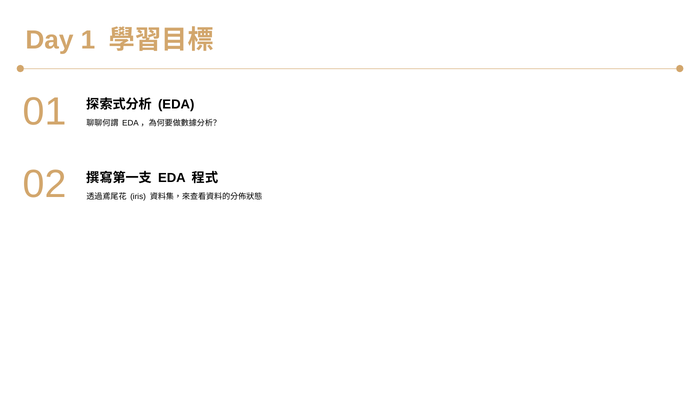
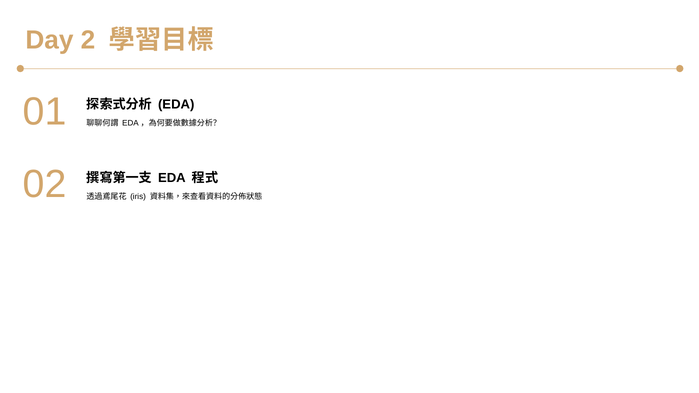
1: 1 -> 2
